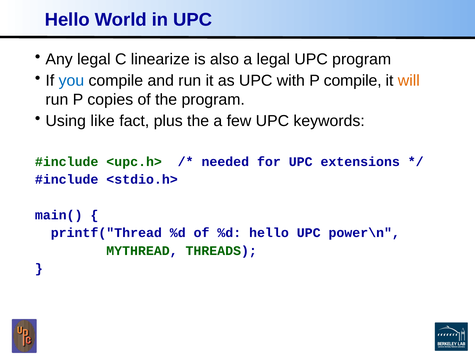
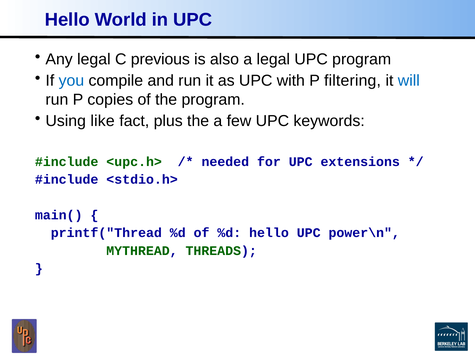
linearize: linearize -> previous
P compile: compile -> filtering
will colour: orange -> blue
